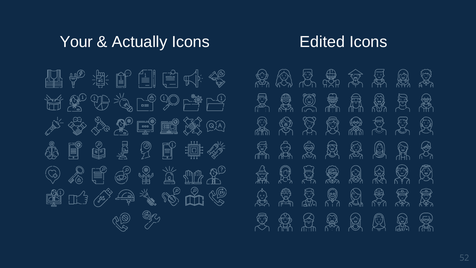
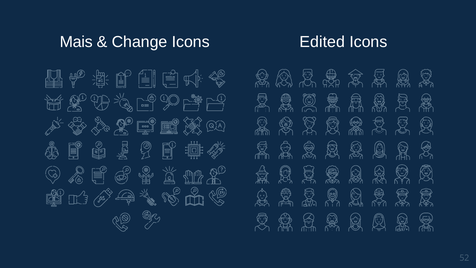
Your: Your -> Mais
Actually: Actually -> Change
